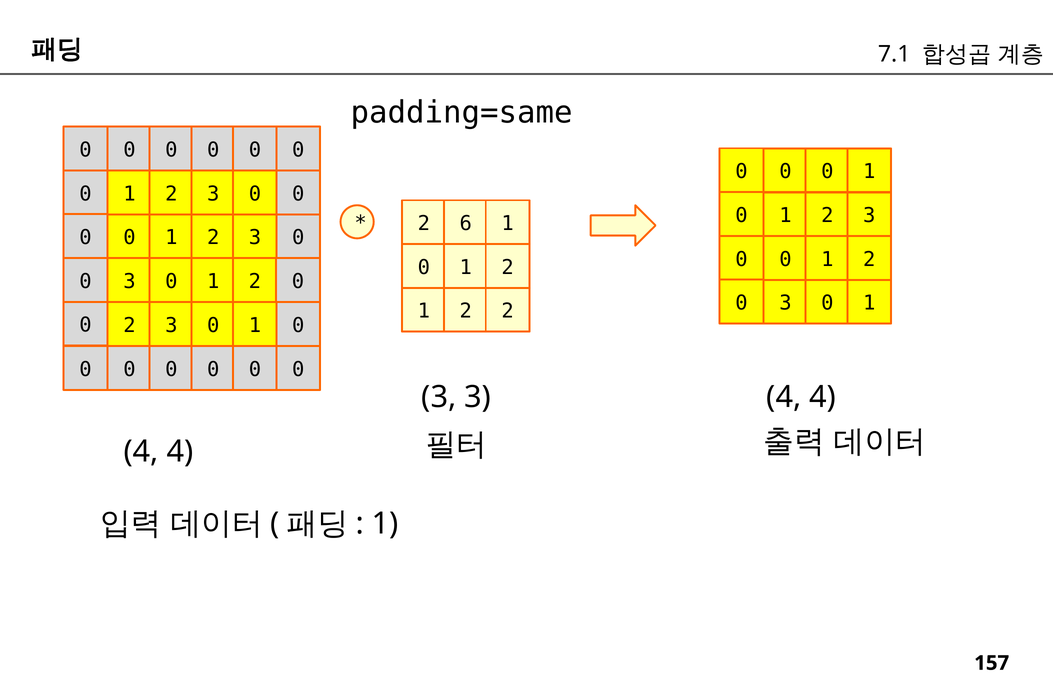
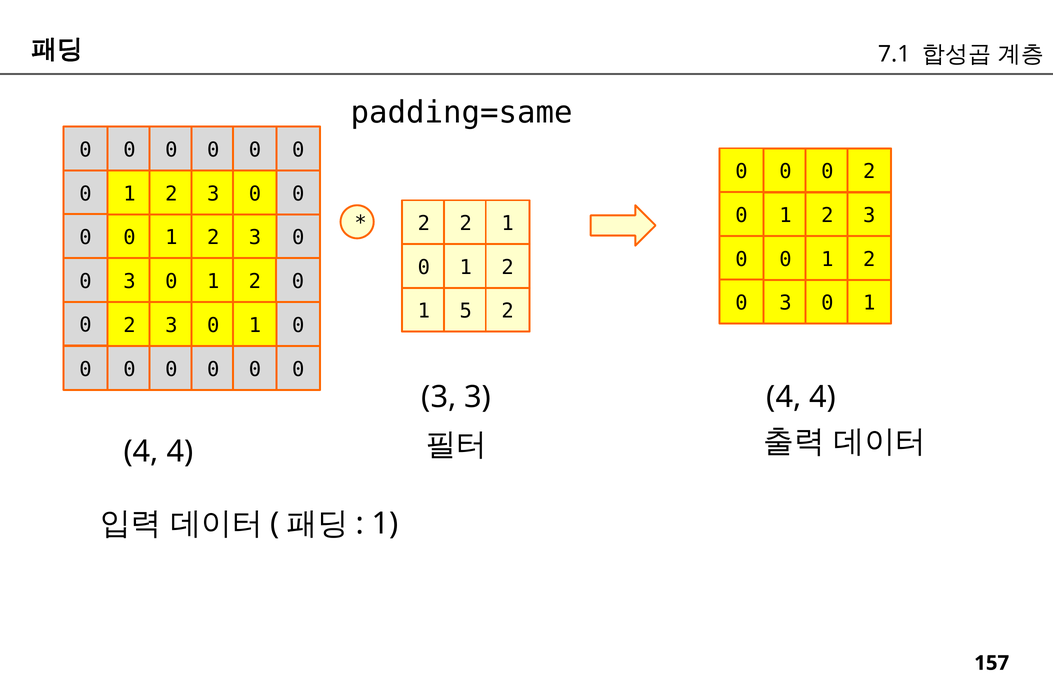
1 at (869, 172): 1 -> 2
6 at (466, 224): 6 -> 2
2 at (466, 311): 2 -> 5
